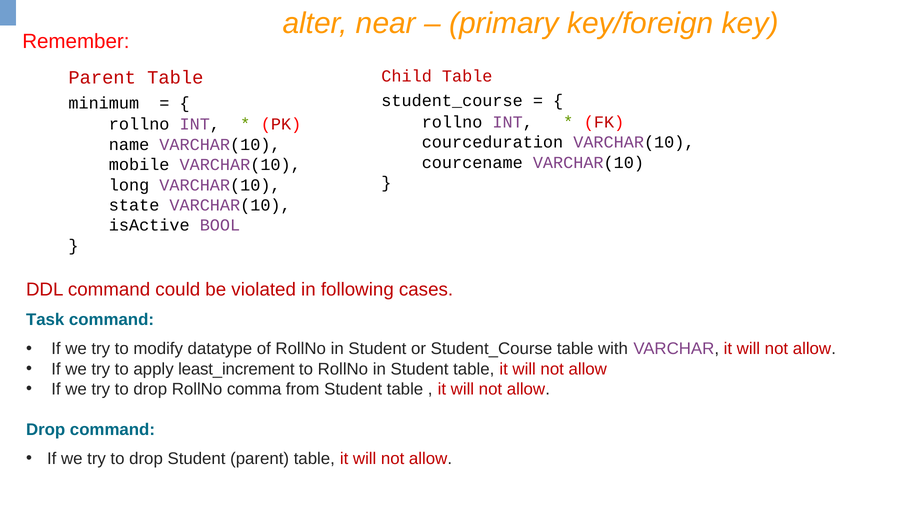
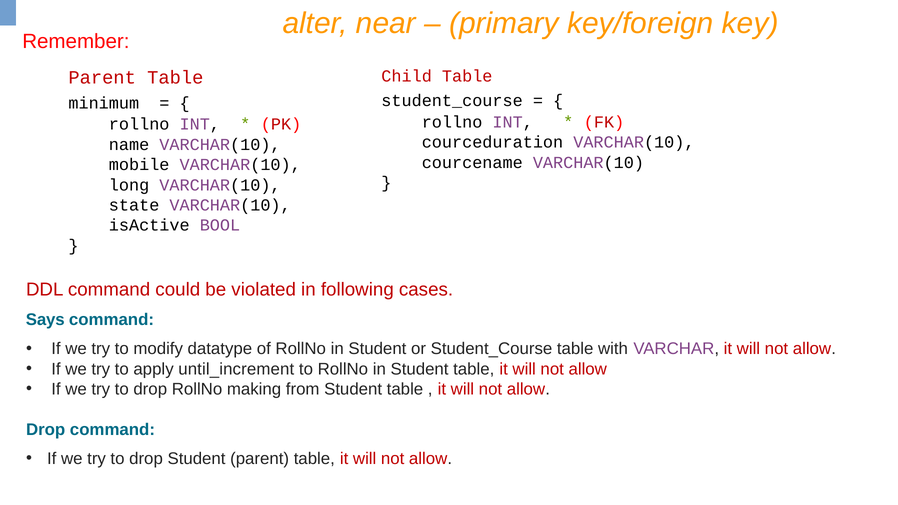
Task: Task -> Says
least_increment: least_increment -> until_increment
comma: comma -> making
